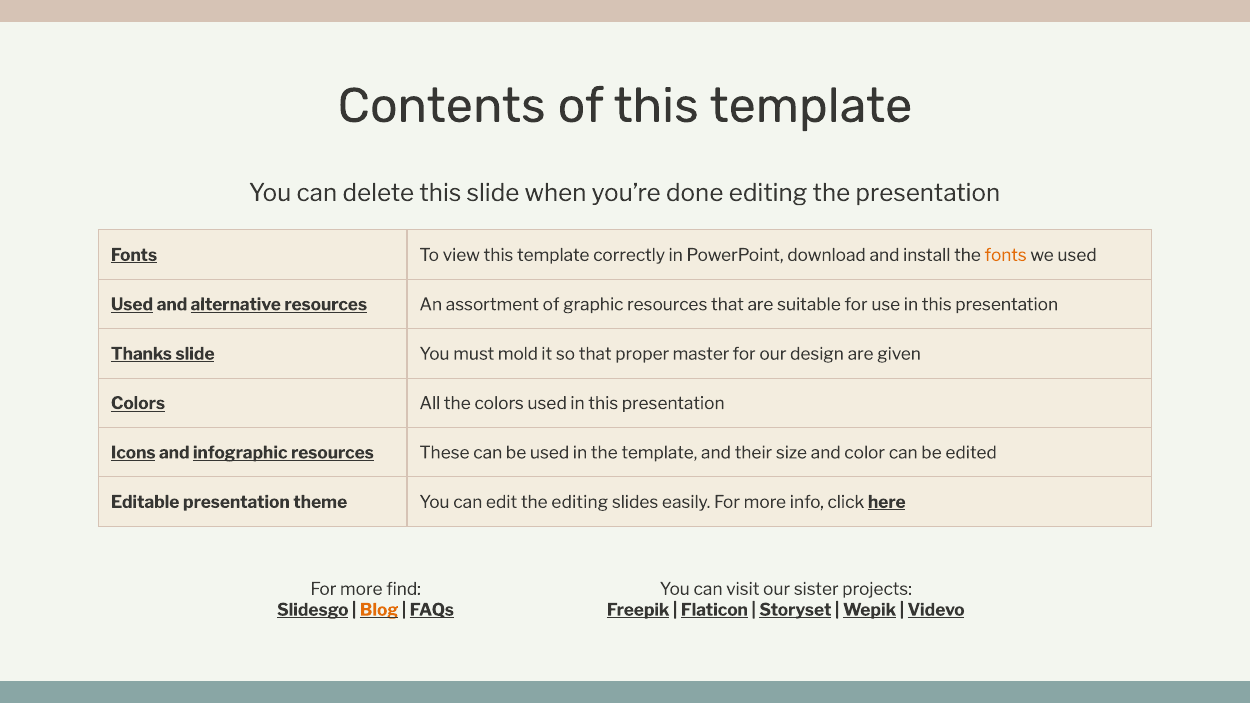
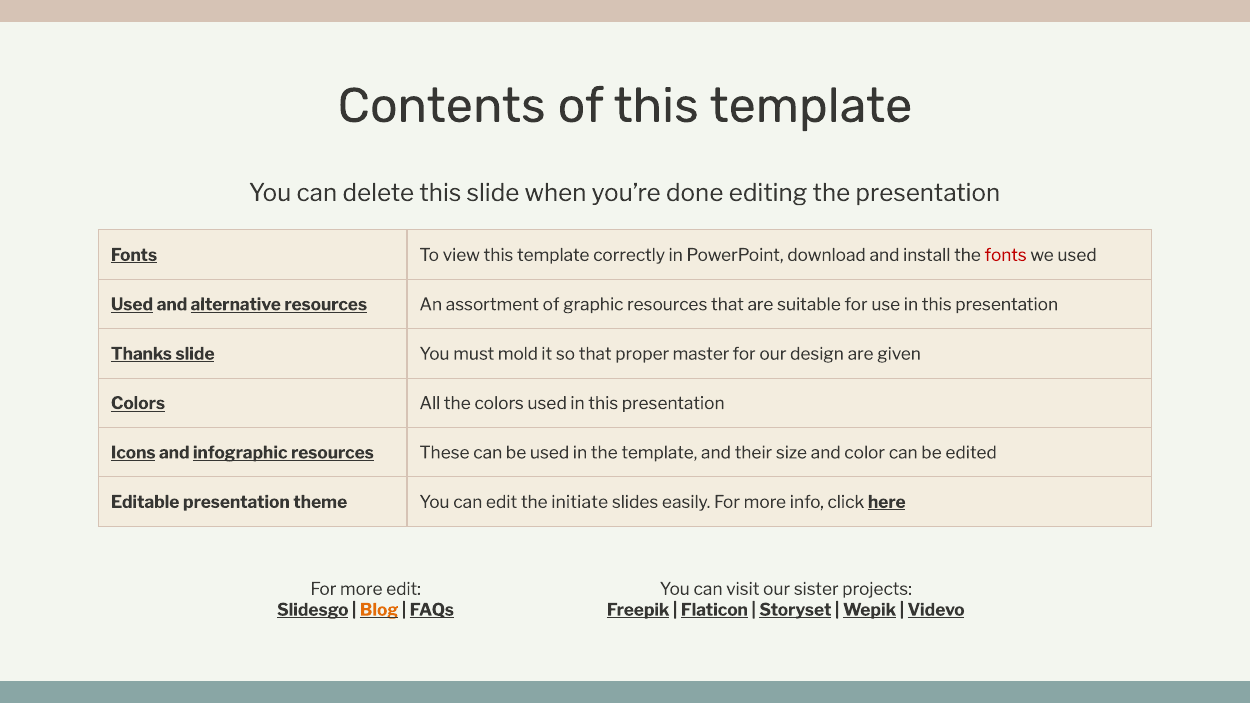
fonts at (1006, 255) colour: orange -> red
the editing: editing -> initiate
more find: find -> edit
